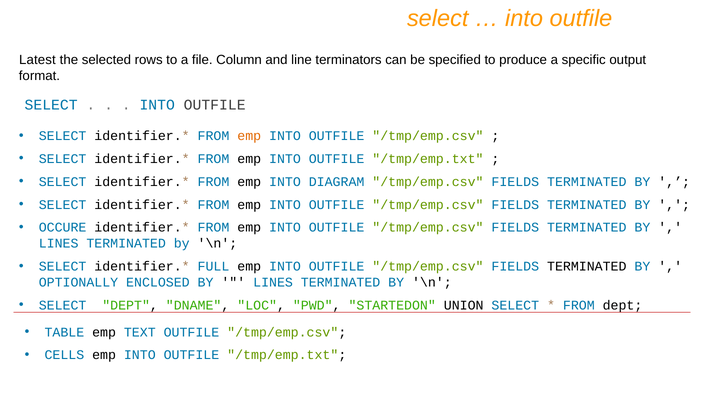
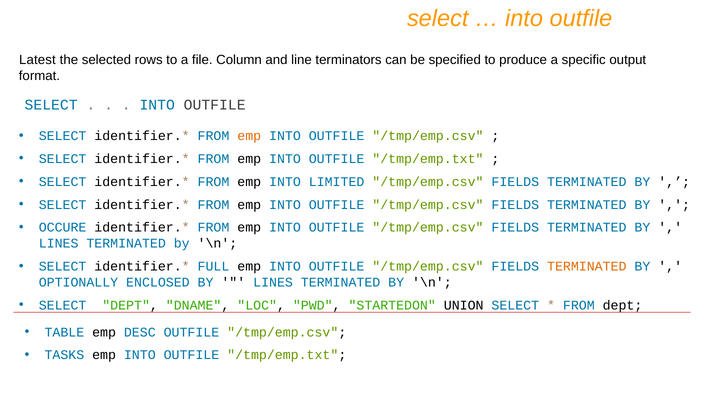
DIAGRAM: DIAGRAM -> LIMITED
TERMINATED at (587, 266) colour: black -> orange
TEXT: TEXT -> DESC
CELLS: CELLS -> TASKS
